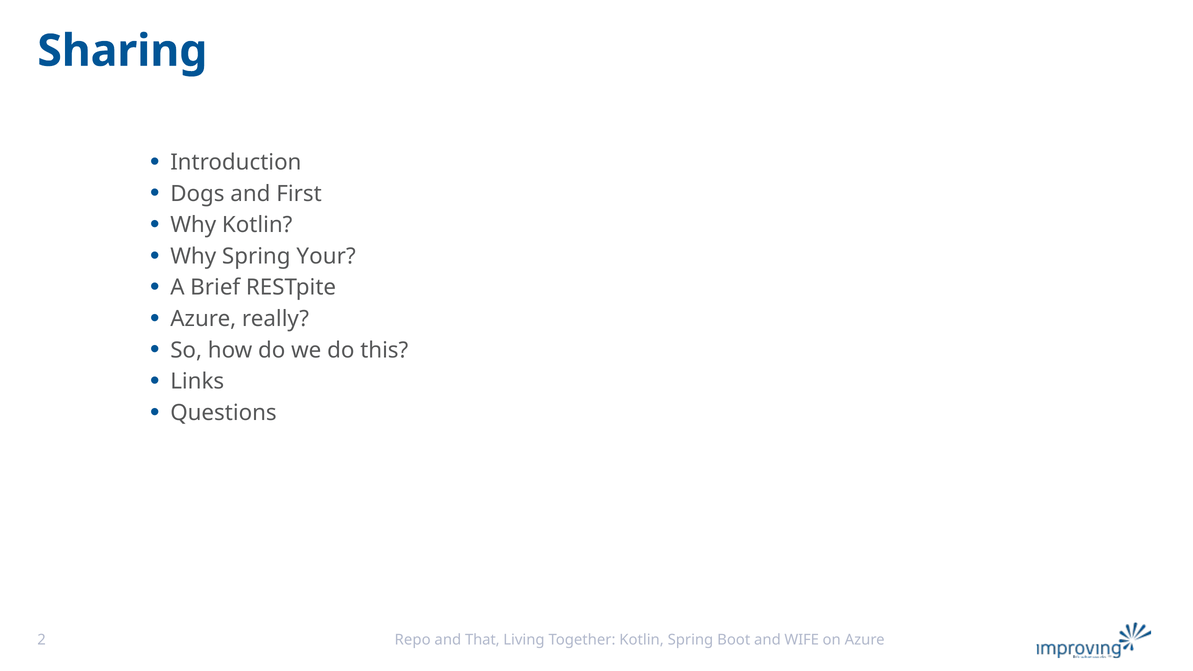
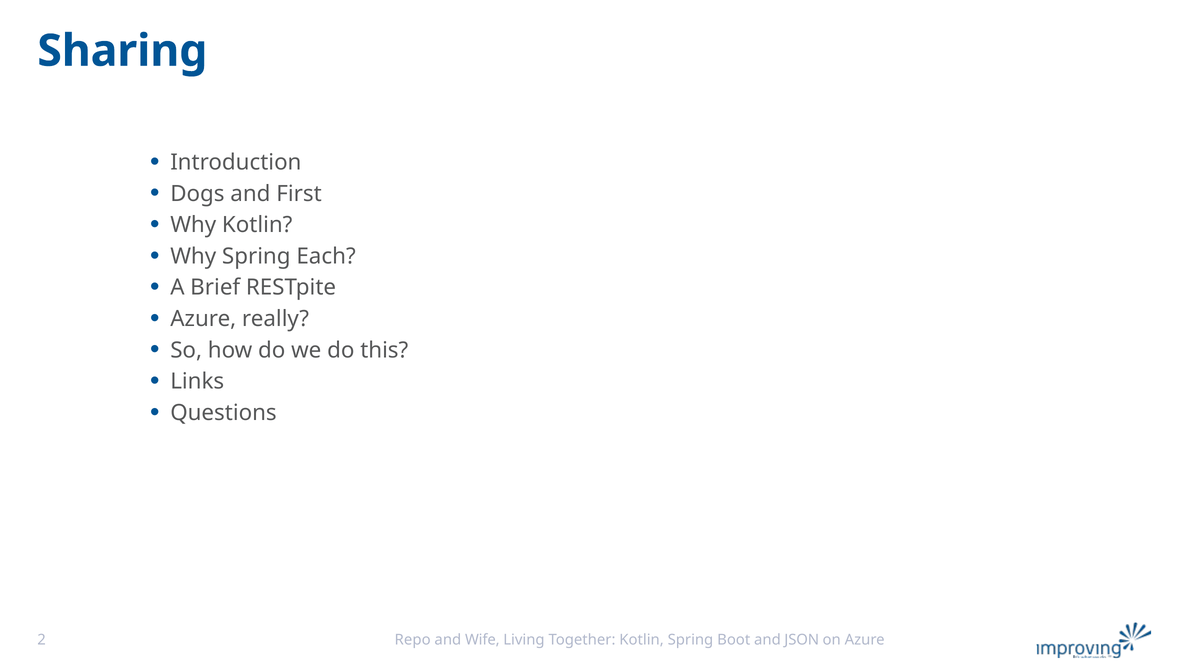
Your: Your -> Each
That: That -> Wife
WIFE: WIFE -> JSON
